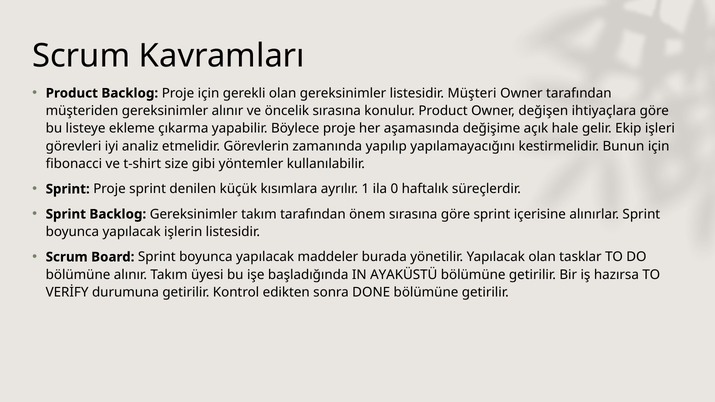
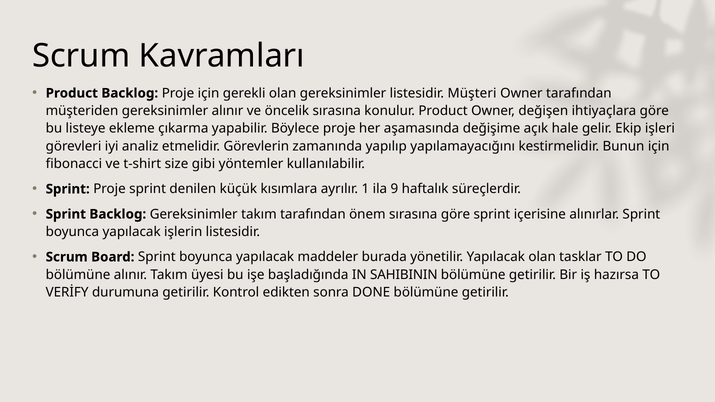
0: 0 -> 9
AYAKÜSTÜ: AYAKÜSTÜ -> SAHIBININ
